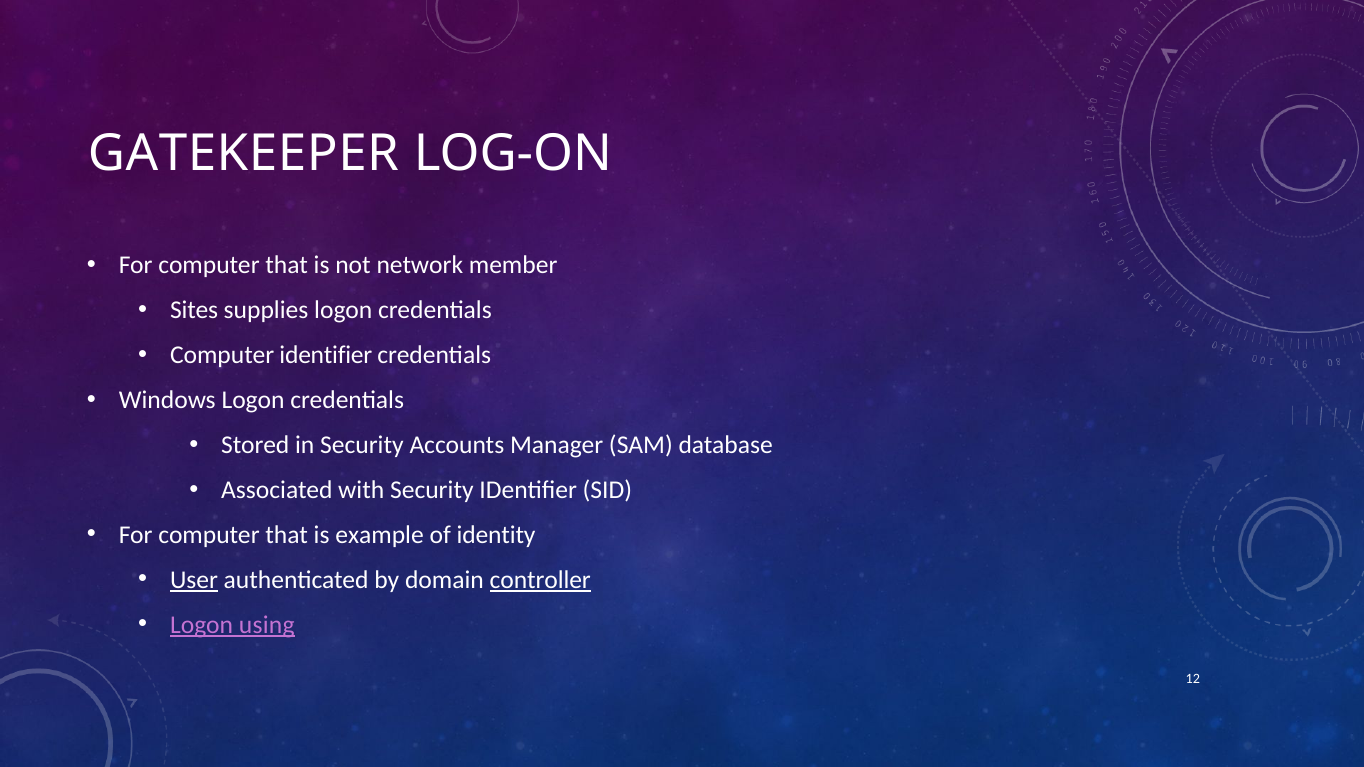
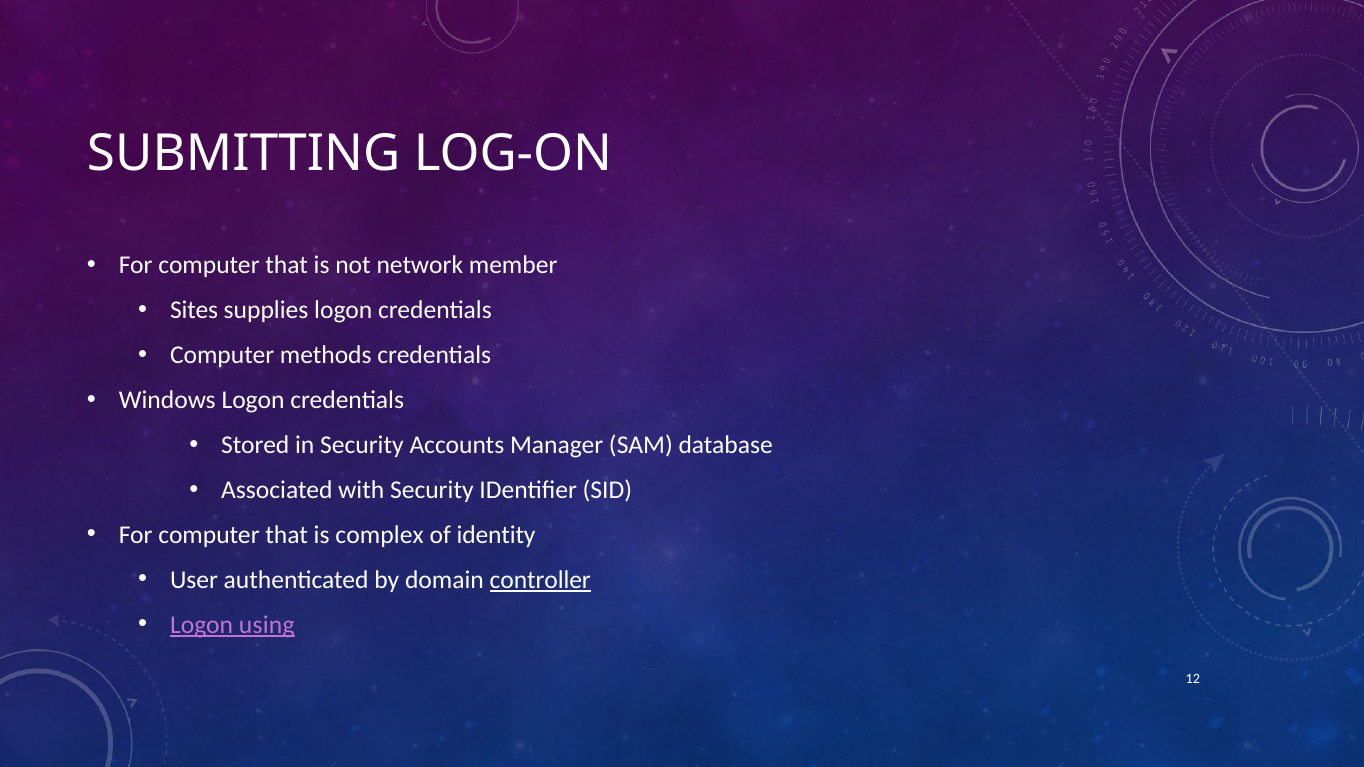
GATEKEEPER: GATEKEEPER -> SUBMITTING
Computer identifier: identifier -> methods
example: example -> complex
User underline: present -> none
